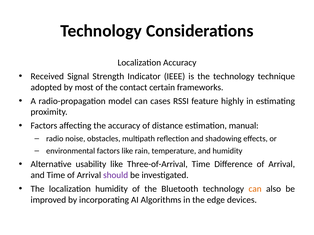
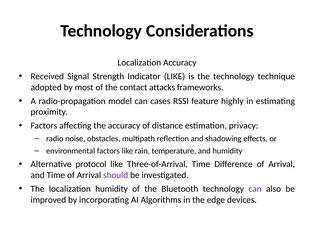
Indicator IEEE: IEEE -> LIKE
certain: certain -> attacks
manual: manual -> privacy
usability: usability -> protocol
can at (255, 189) colour: orange -> purple
